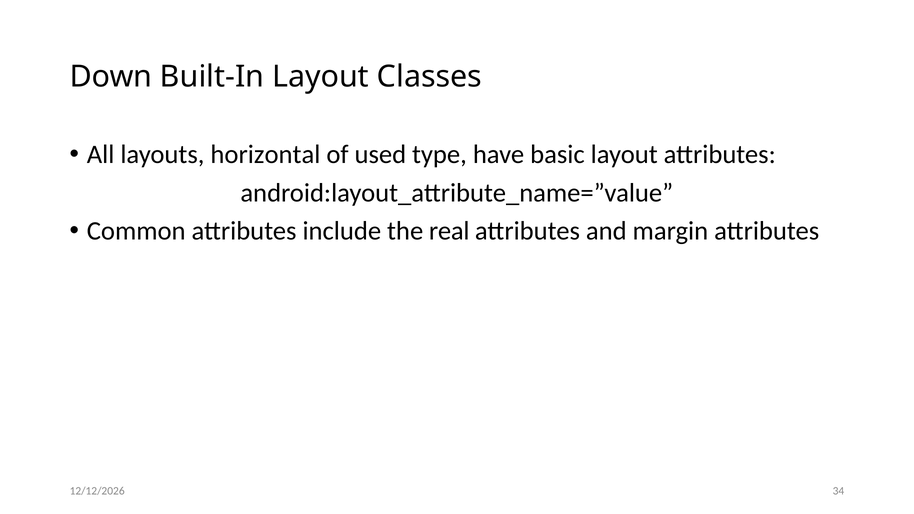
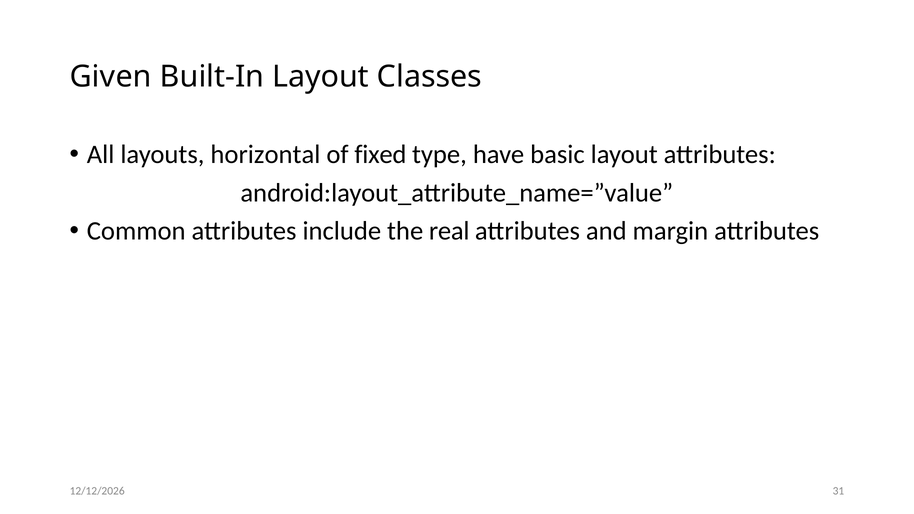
Down: Down -> Given
used: used -> fixed
34: 34 -> 31
